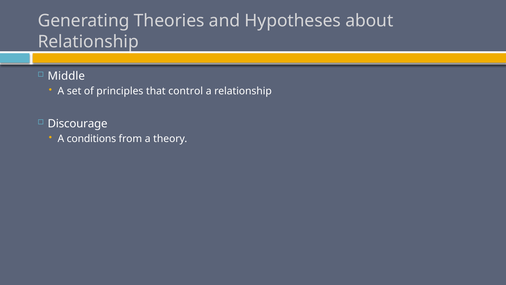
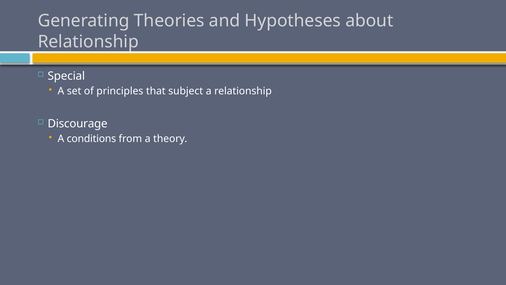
Middle: Middle -> Special
control: control -> subject
